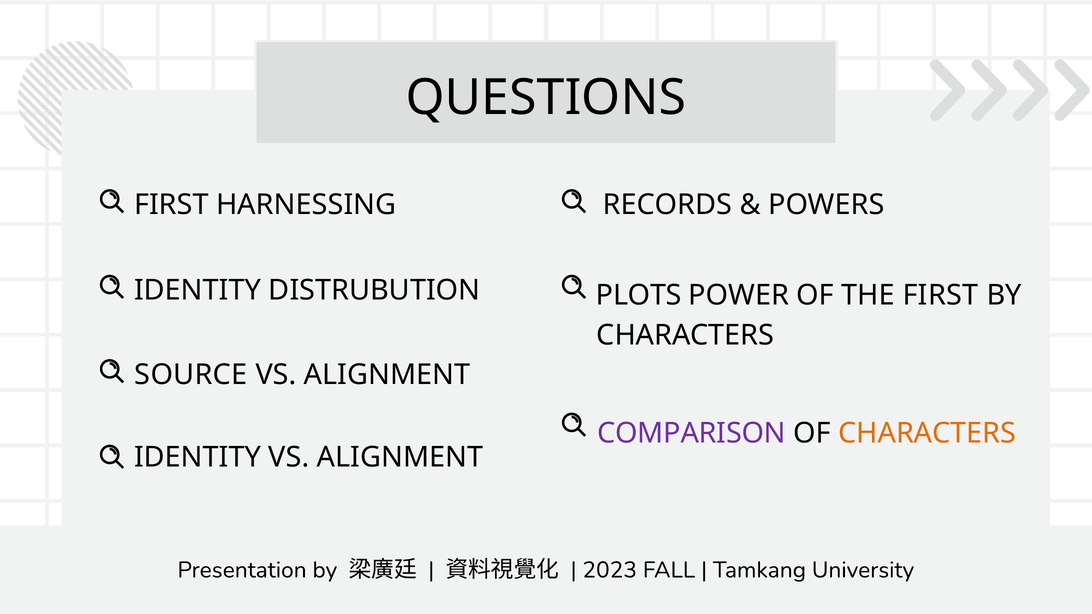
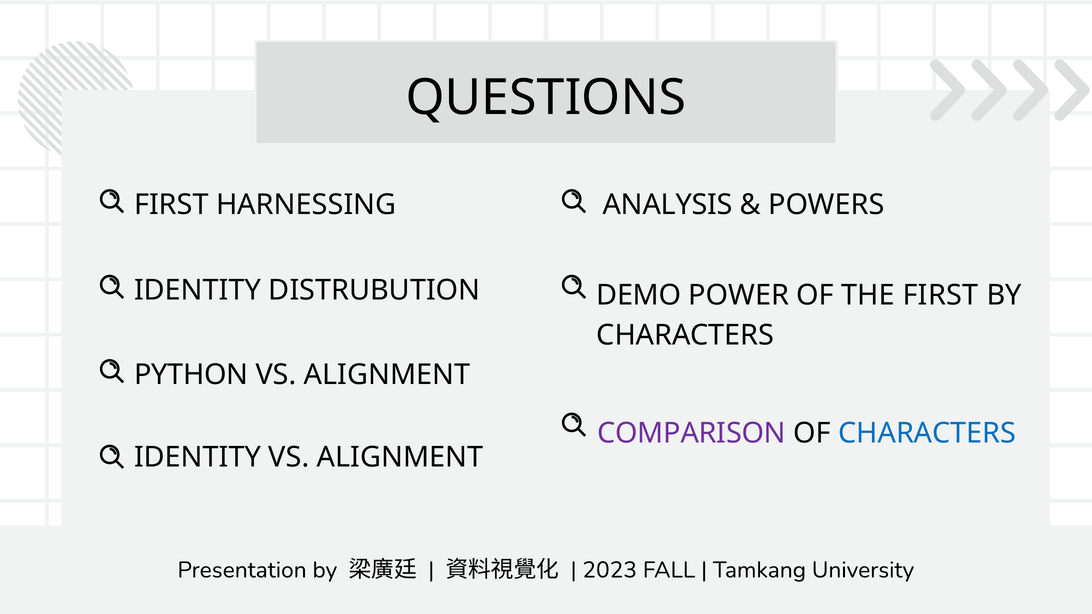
RECORDS: RECORDS -> ANALYSIS
PLOTS: PLOTS -> DEMO
SOURCE: SOURCE -> PYTHON
CHARACTERS at (927, 433) colour: orange -> blue
